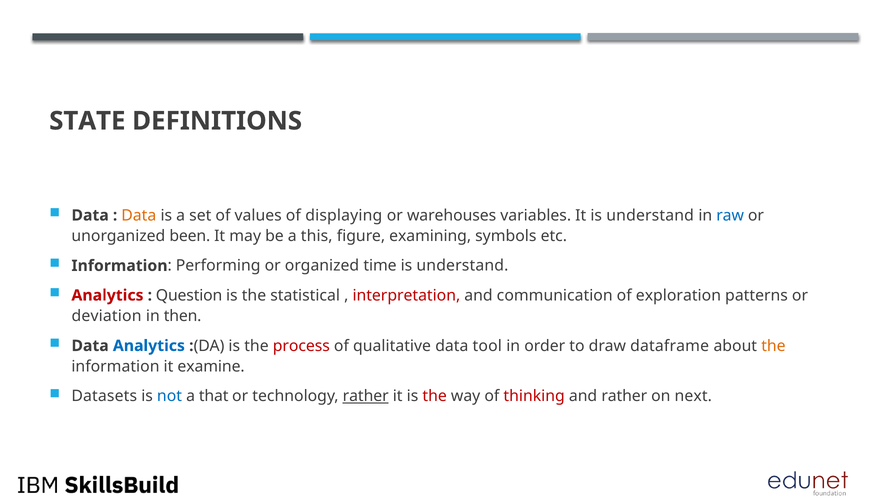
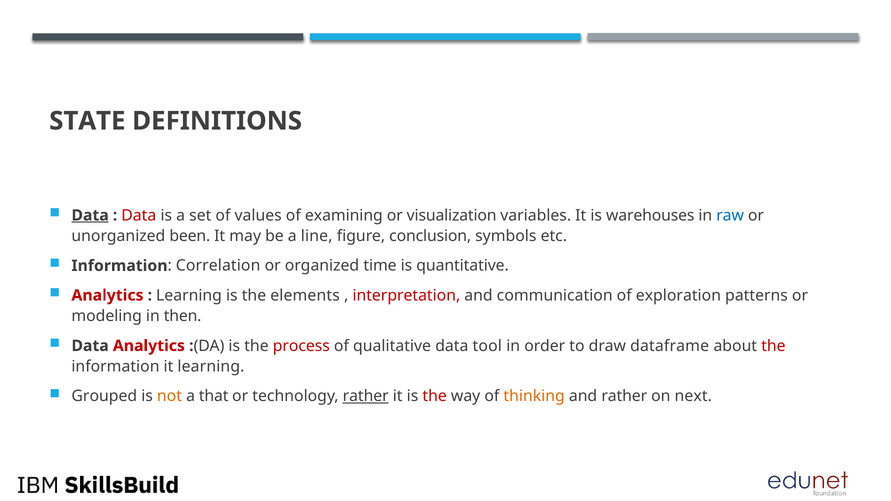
Data at (90, 215) underline: none -> present
Data at (139, 215) colour: orange -> red
displaying: displaying -> examining
warehouses: warehouses -> visualization
It is understand: understand -> warehouses
this: this -> line
examining: examining -> conclusion
Performing: Performing -> Correlation
understand at (462, 266): understand -> quantitative
Question at (189, 295): Question -> Learning
statistical: statistical -> elements
deviation: deviation -> modeling
Analytics at (149, 346) colour: blue -> red
the at (773, 346) colour: orange -> red
it examine: examine -> learning
Datasets: Datasets -> Grouped
not colour: blue -> orange
thinking colour: red -> orange
